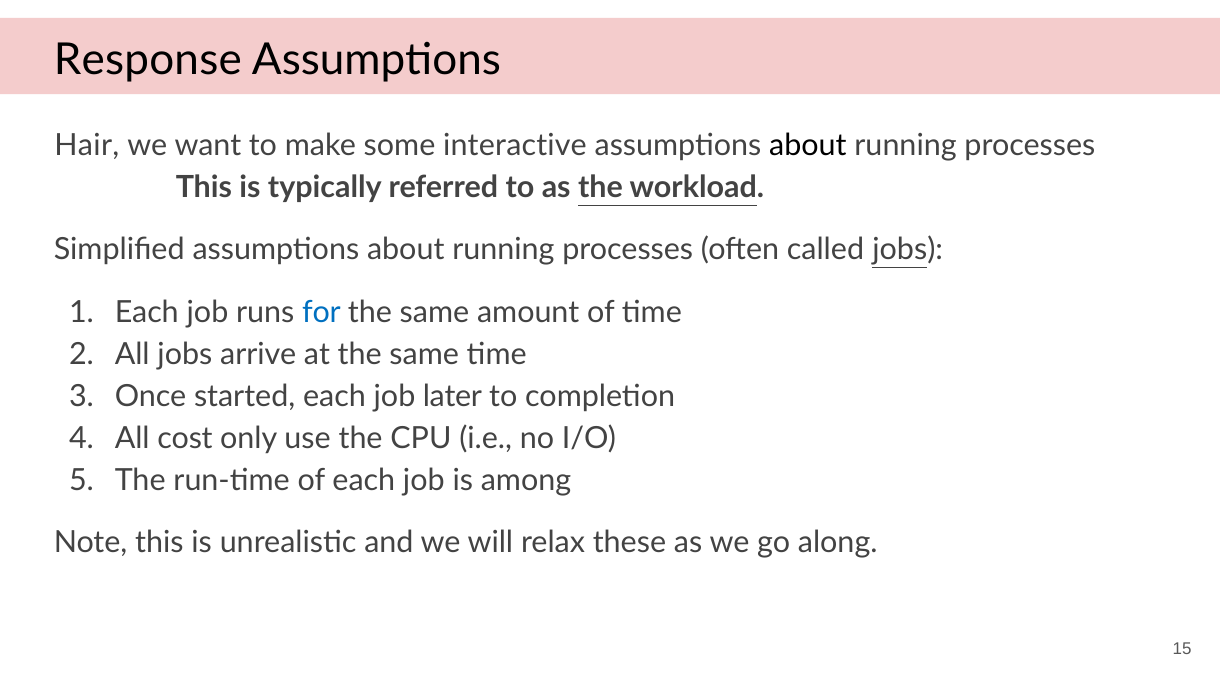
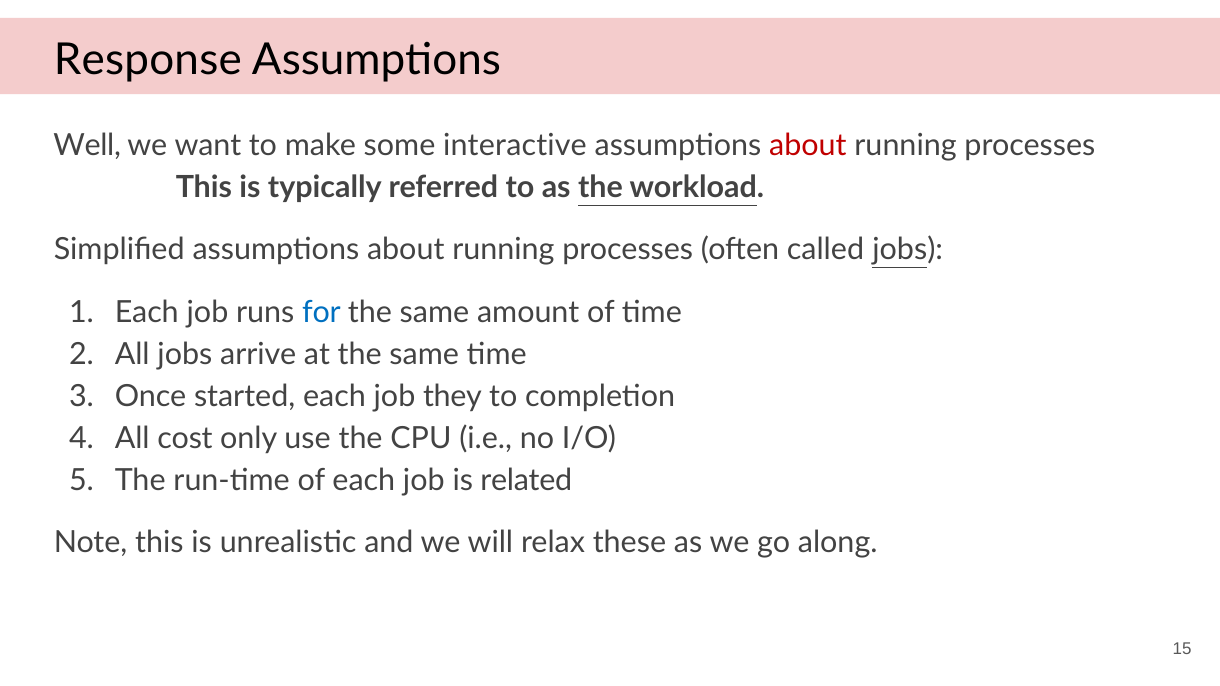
Hair: Hair -> Well
about at (808, 145) colour: black -> red
later: later -> they
among: among -> related
